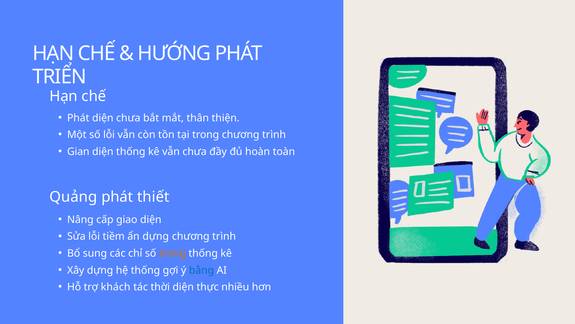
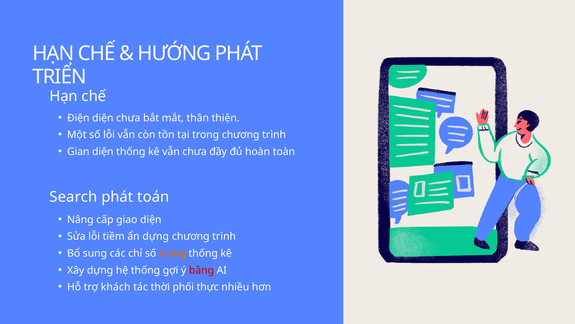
Phát at (78, 118): Phát -> Điện
Quảng: Quảng -> Search
thiết: thiết -> toán
bằng colour: blue -> red
thời diện: diện -> phối
